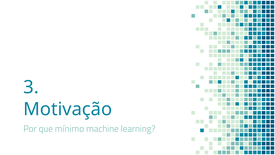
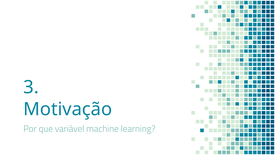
mínimo: mínimo -> variável
